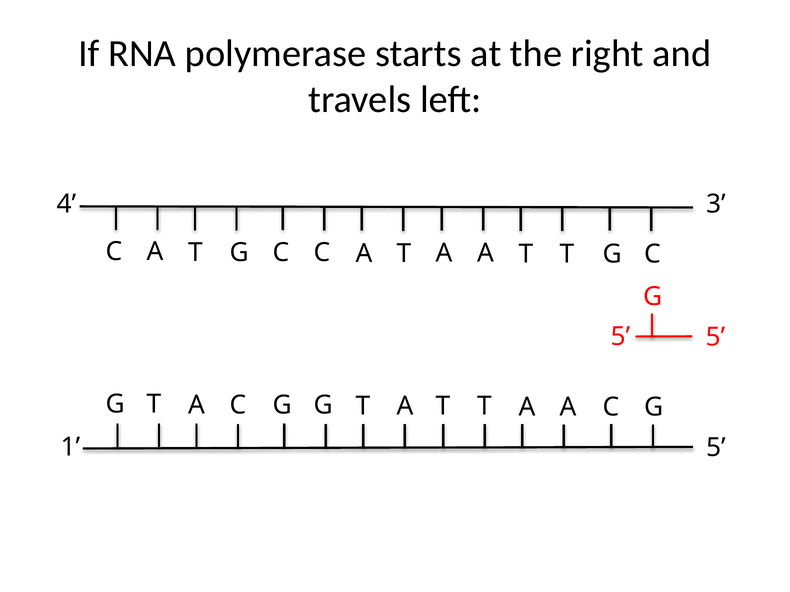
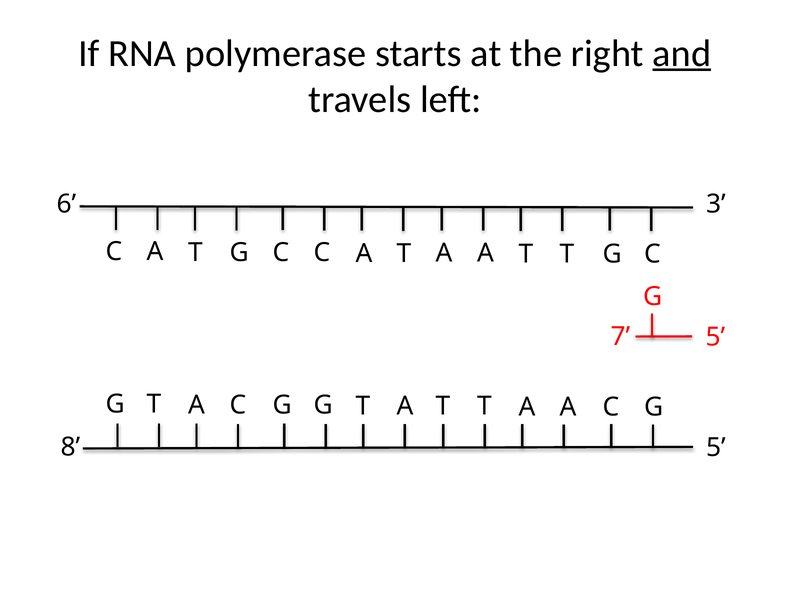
and underline: none -> present
4: 4 -> 6
5 at (620, 337): 5 -> 7
1: 1 -> 8
